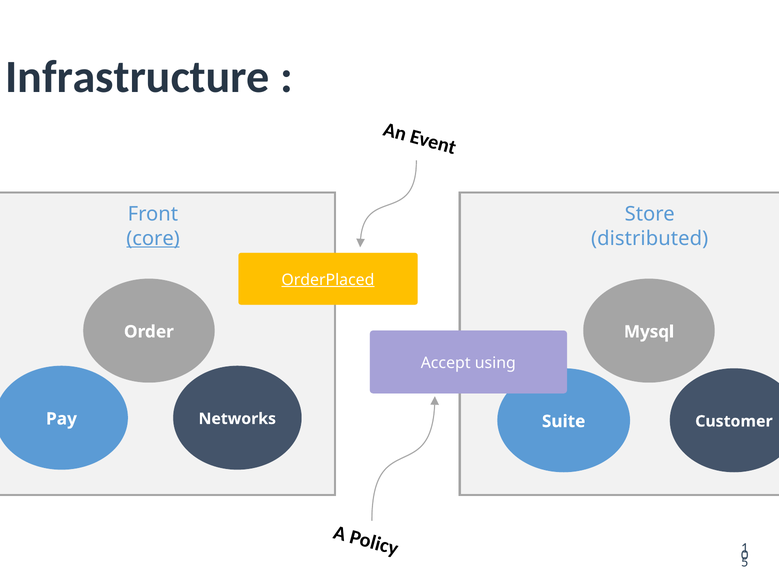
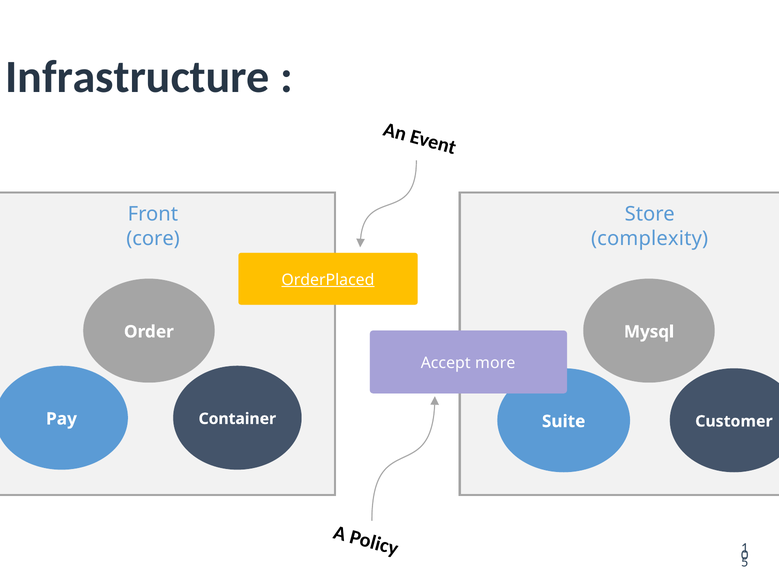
core underline: present -> none
distributed: distributed -> complexity
using: using -> more
Networks: Networks -> Container
